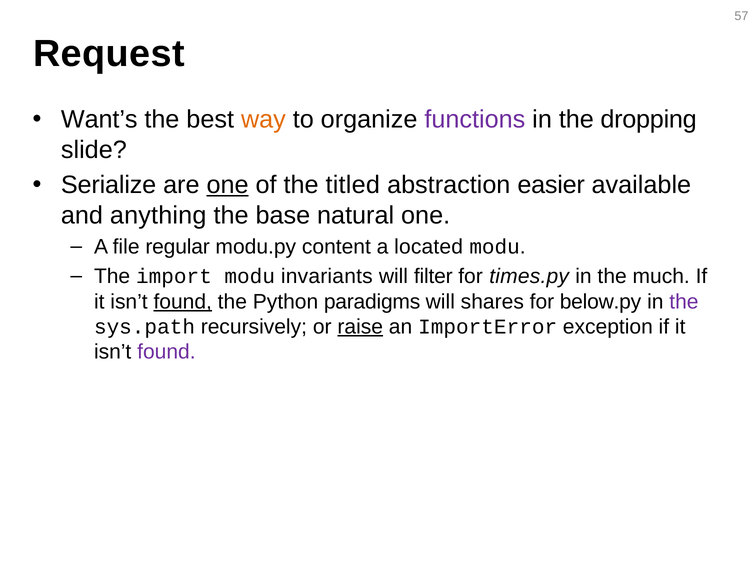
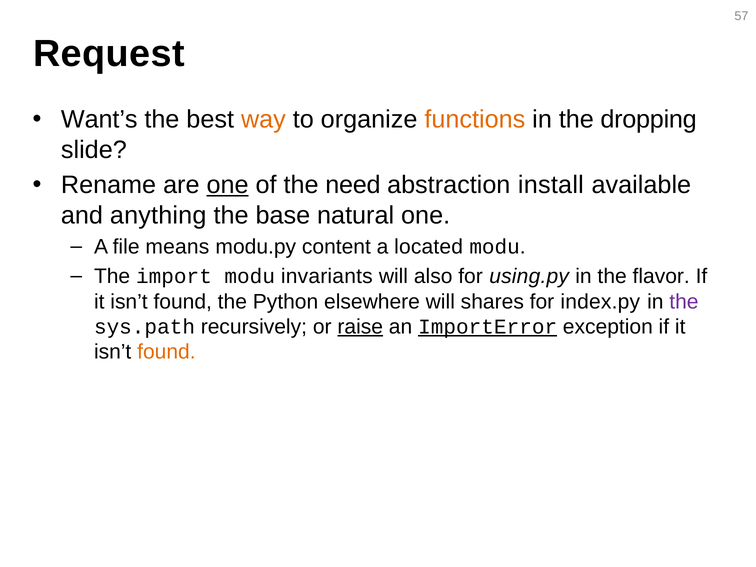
functions colour: purple -> orange
Serialize: Serialize -> Rename
titled: titled -> need
easier: easier -> install
regular: regular -> means
filter: filter -> also
times.py: times.py -> using.py
much: much -> flavor
found at (183, 302) underline: present -> none
paradigms: paradigms -> elsewhere
below.py: below.py -> index.py
ImportError underline: none -> present
found at (166, 352) colour: purple -> orange
